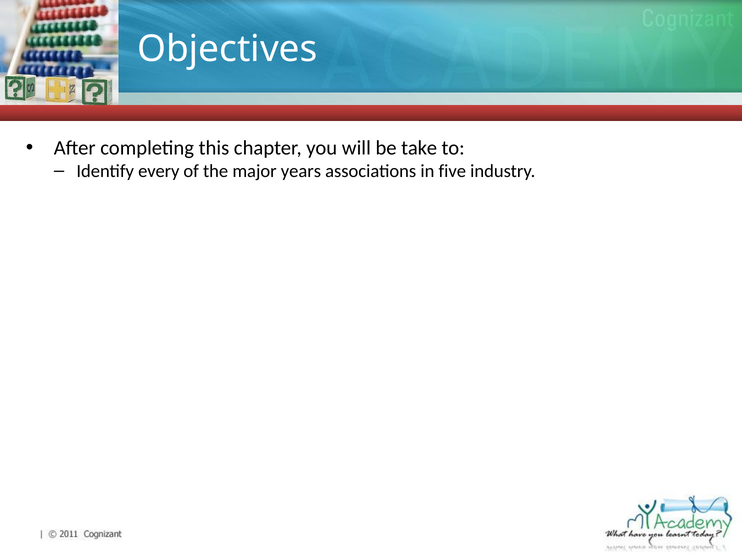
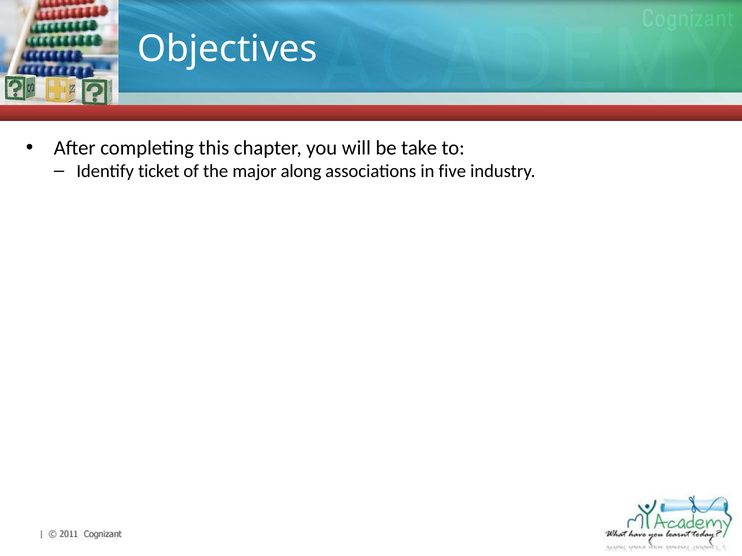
every: every -> ticket
years: years -> along
